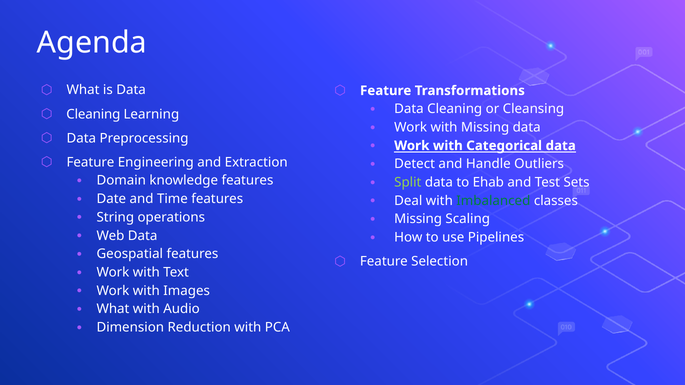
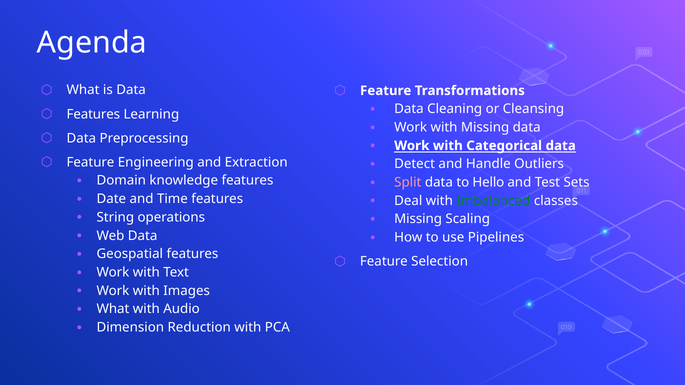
Cleaning at (93, 114): Cleaning -> Features
Split colour: light green -> pink
Ehab: Ehab -> Hello
